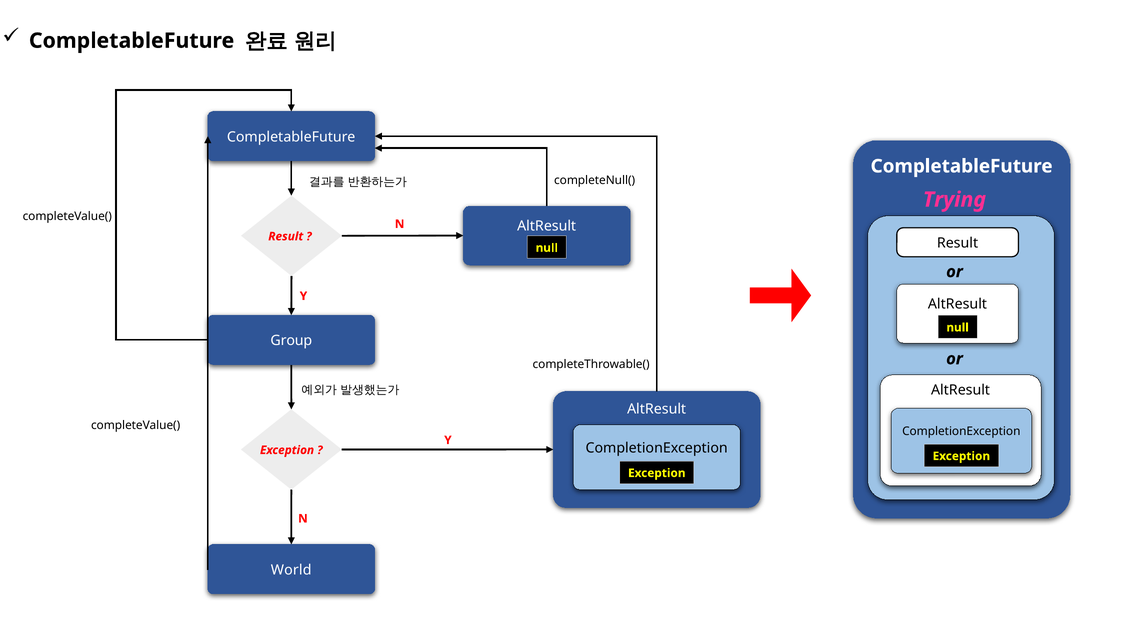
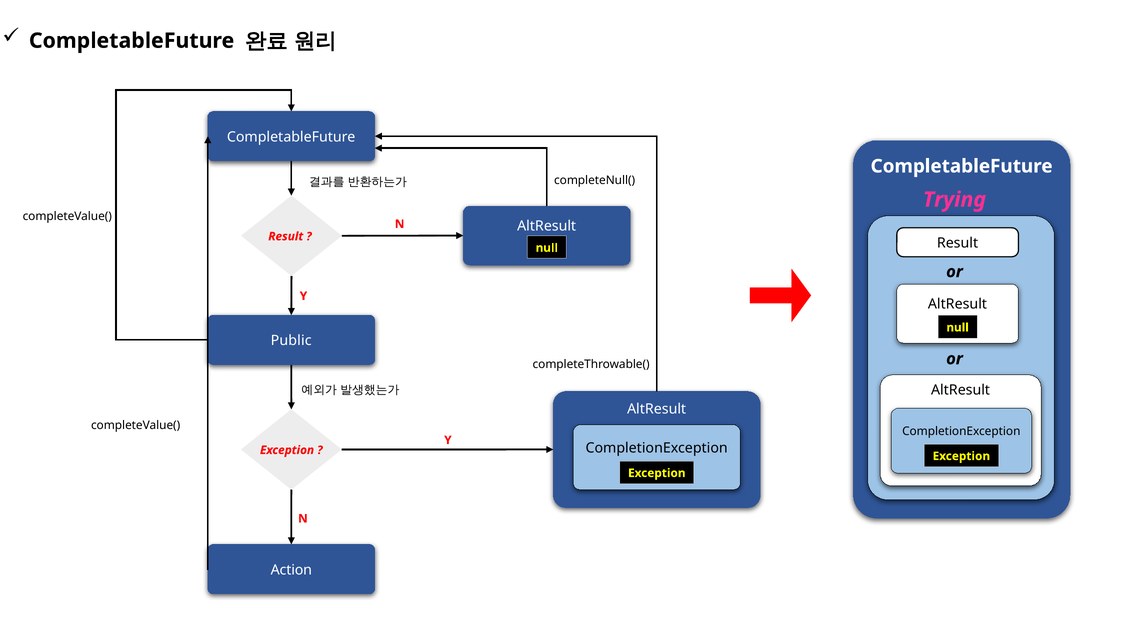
Group: Group -> Public
World: World -> Action
